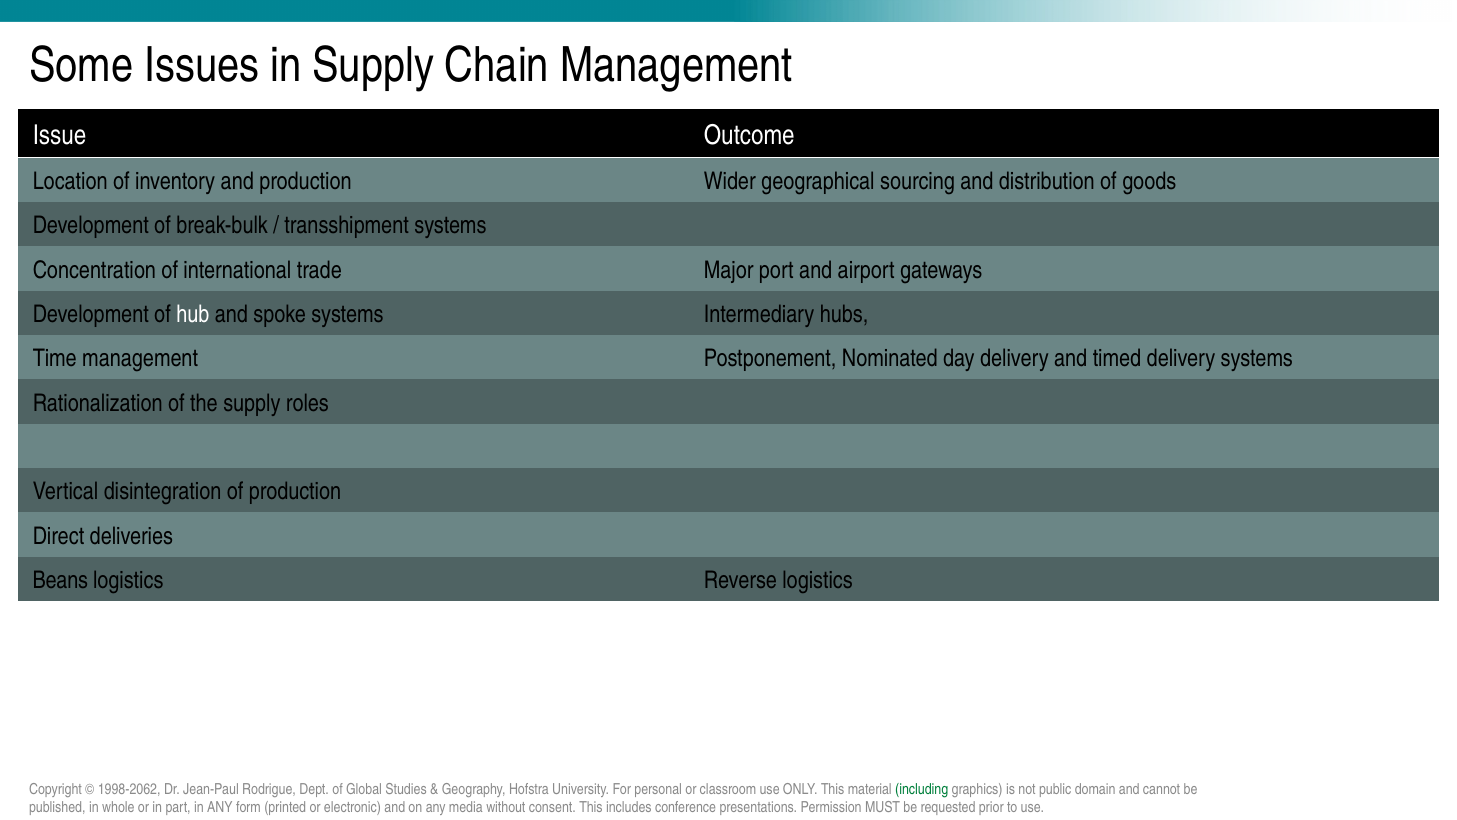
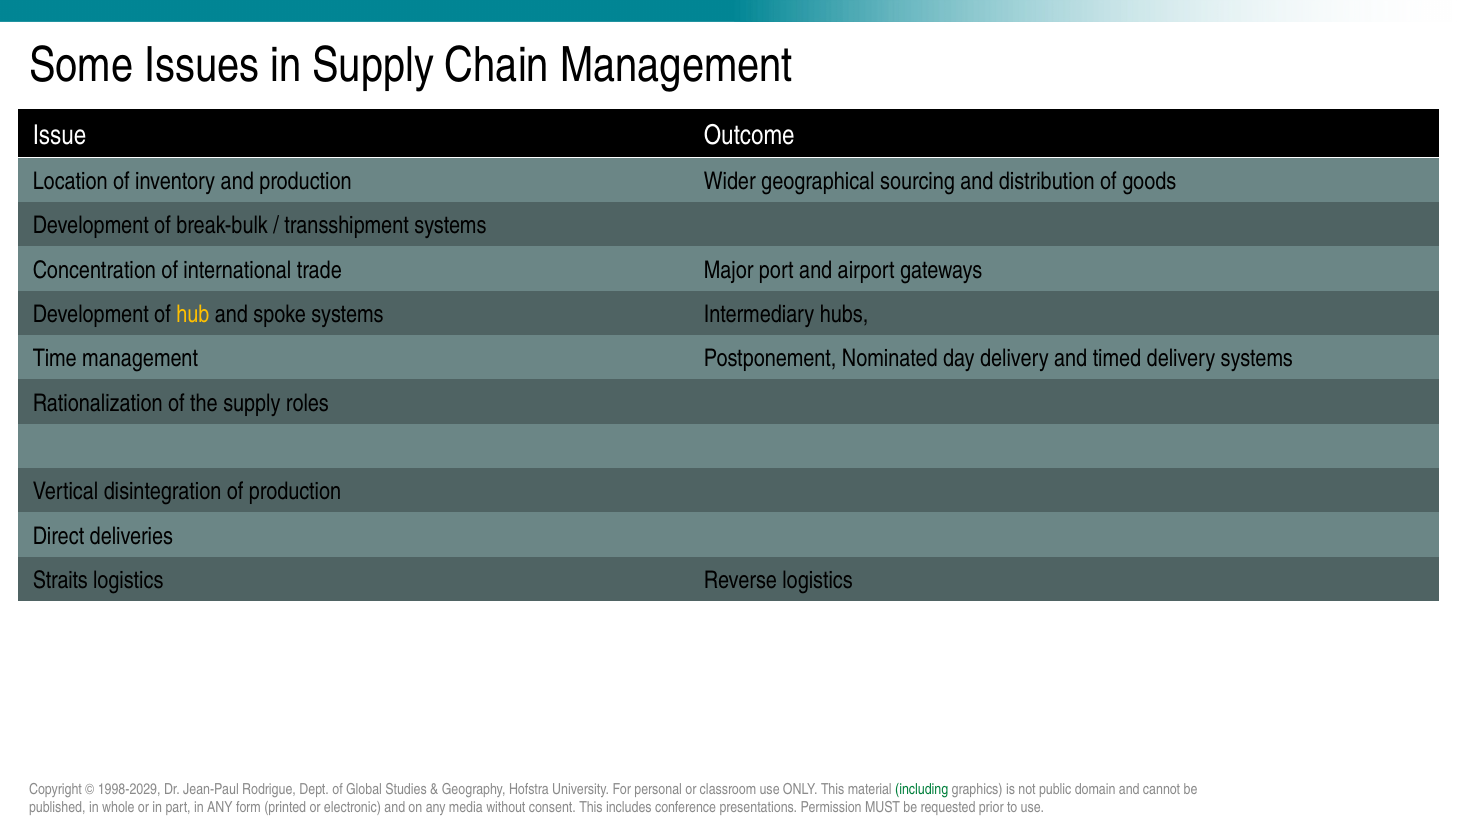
hub colour: white -> yellow
Beans: Beans -> Straits
1998-2062: 1998-2062 -> 1998-2029
